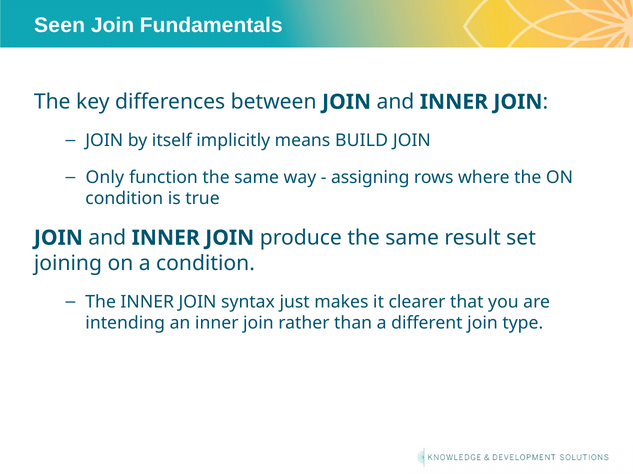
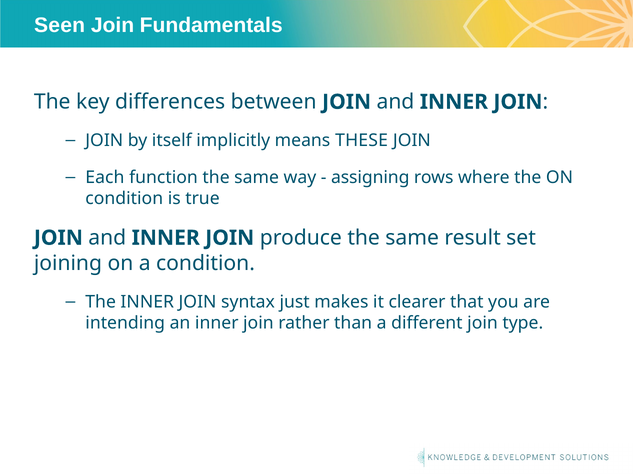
BUILD: BUILD -> THESE
Only: Only -> Each
